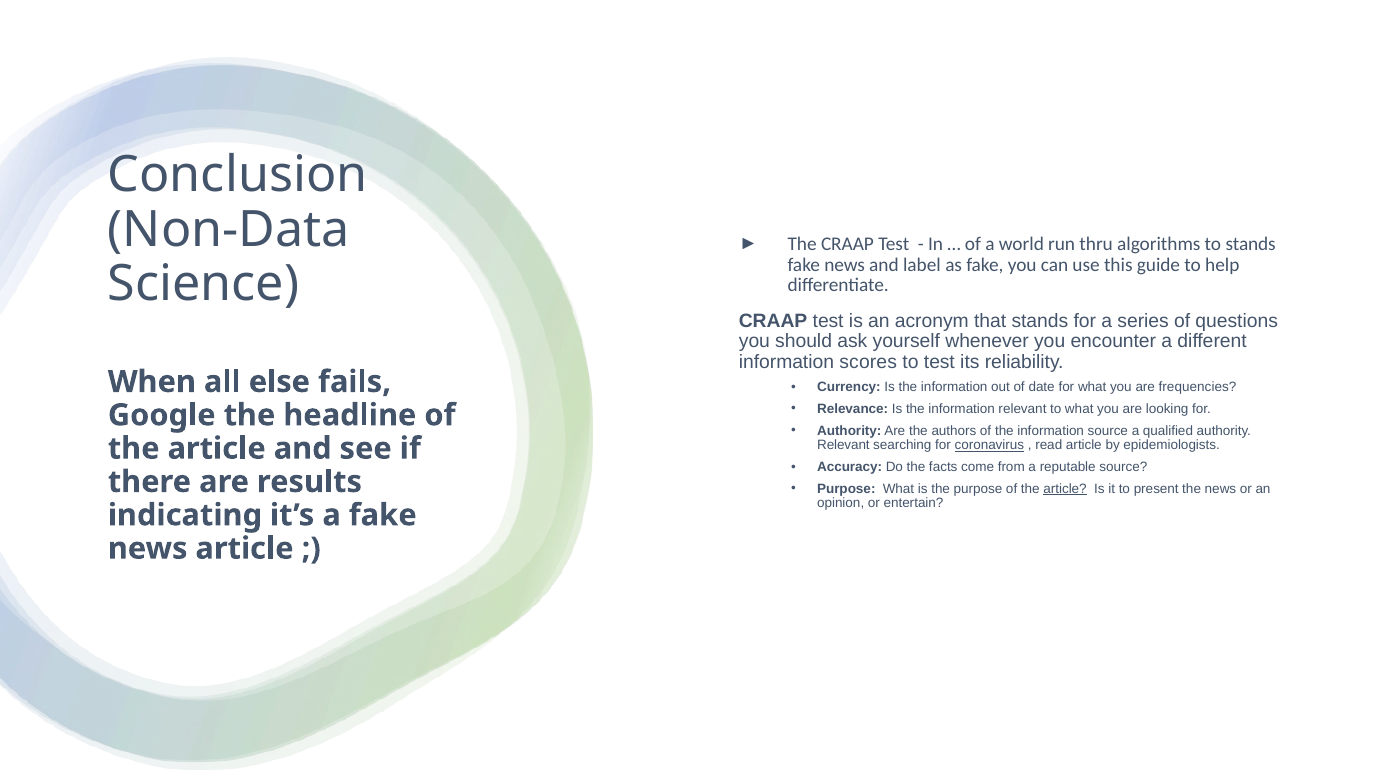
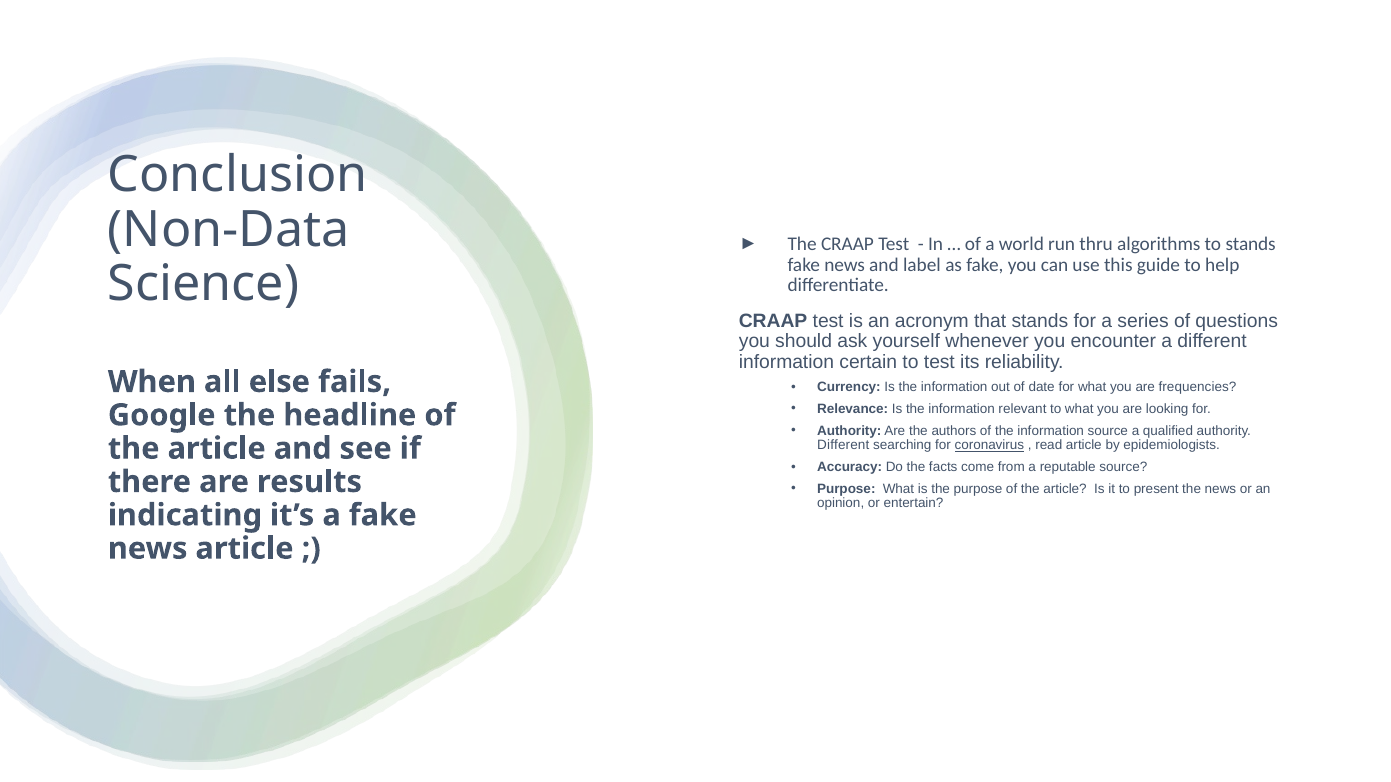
scores: scores -> certain
Relevant at (843, 446): Relevant -> Different
article at (1065, 489) underline: present -> none
